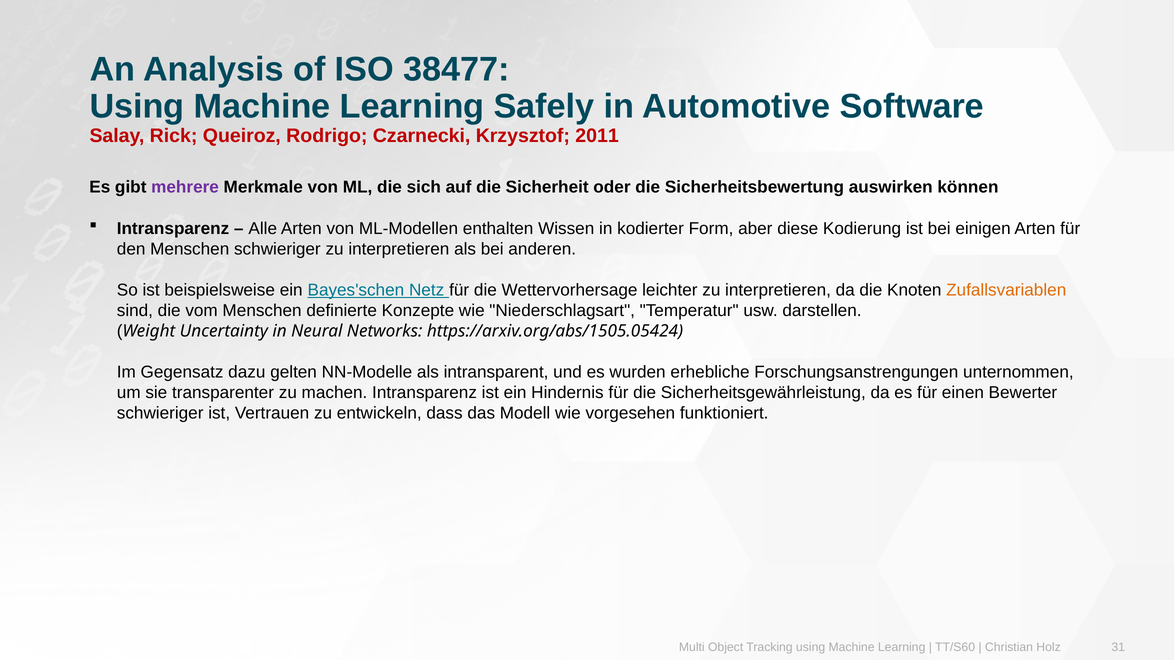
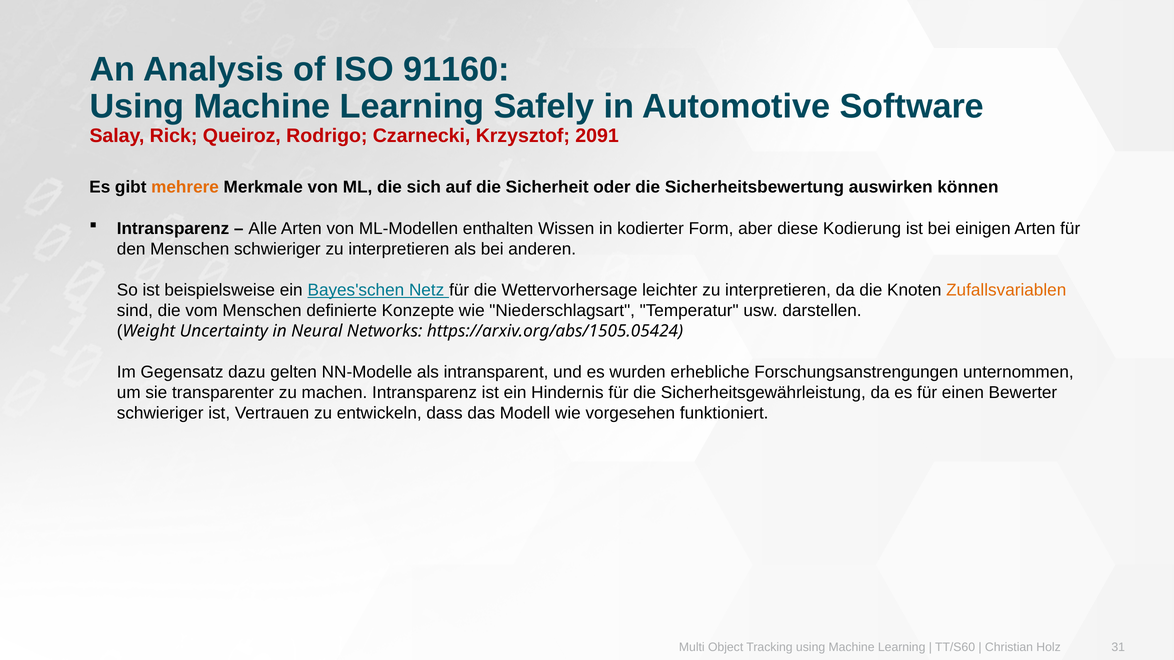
38477: 38477 -> 91160
2011: 2011 -> 2091
mehrere colour: purple -> orange
